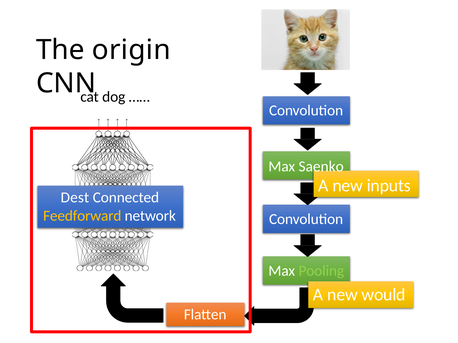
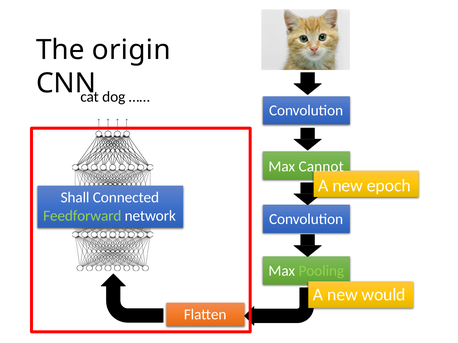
Saenko: Saenko -> Cannot
inputs: inputs -> epoch
Dest: Dest -> Shall
Feedforward colour: yellow -> light green
